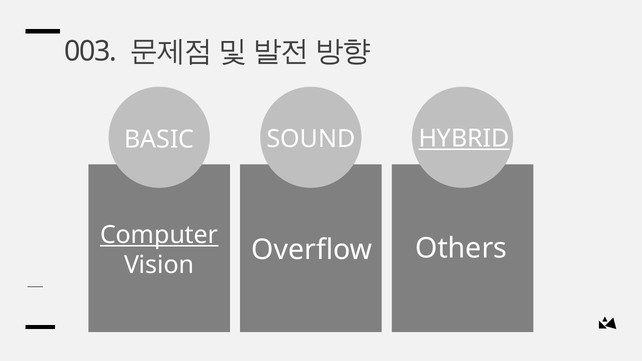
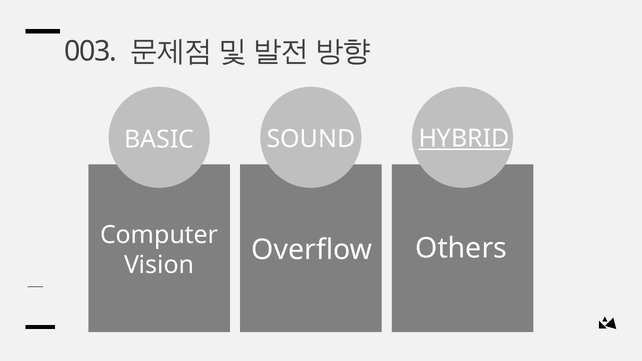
Computer underline: present -> none
